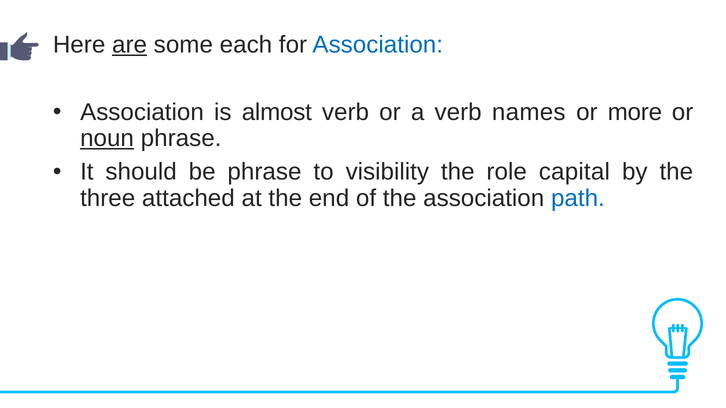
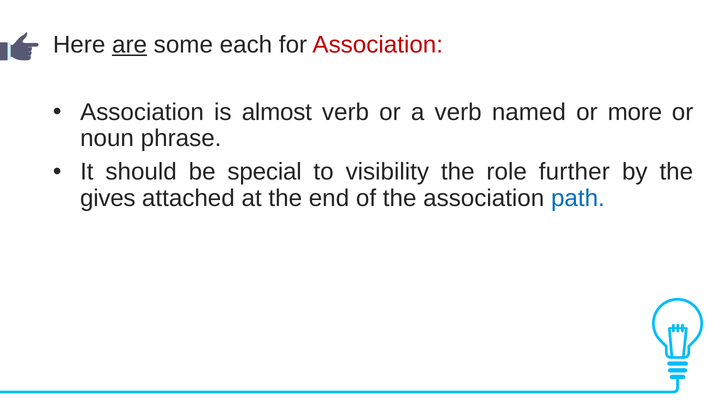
Association at (378, 45) colour: blue -> red
names: names -> named
noun underline: present -> none
be phrase: phrase -> special
capital: capital -> further
three: three -> gives
